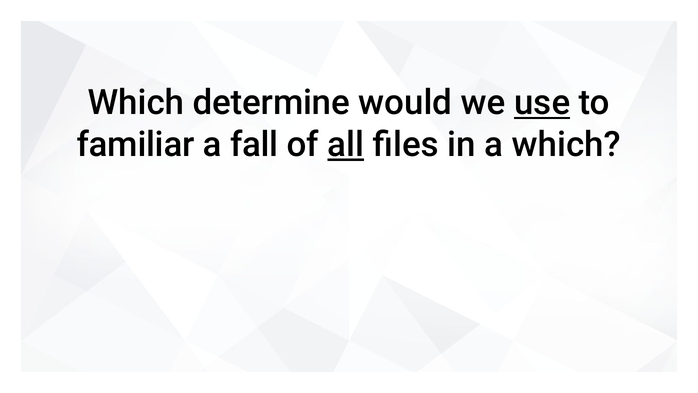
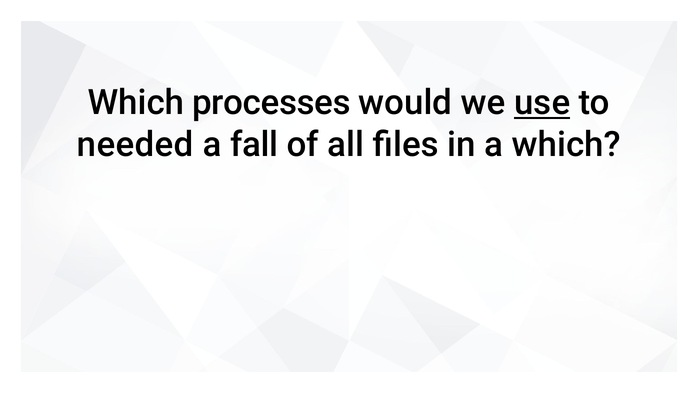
determine: determine -> processes
familiar: familiar -> needed
all underline: present -> none
